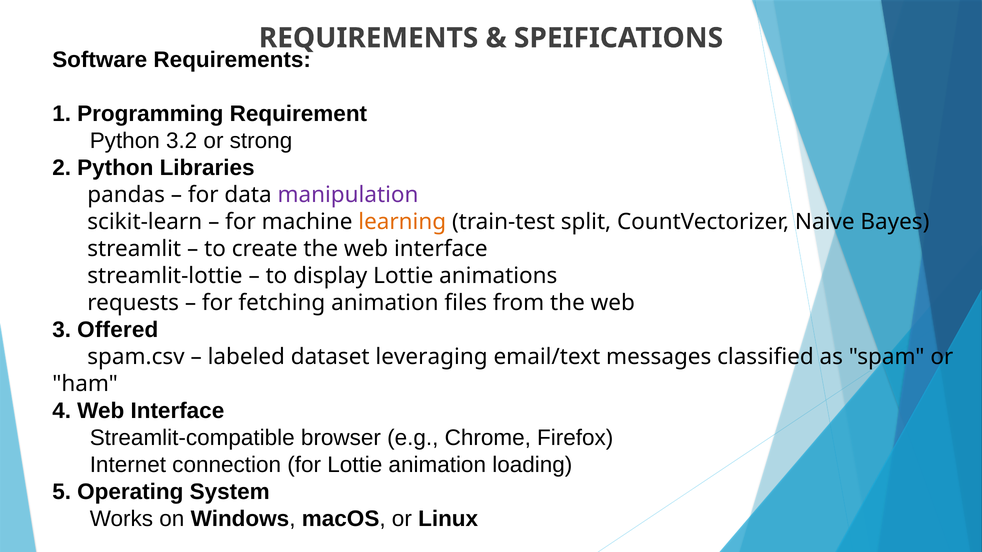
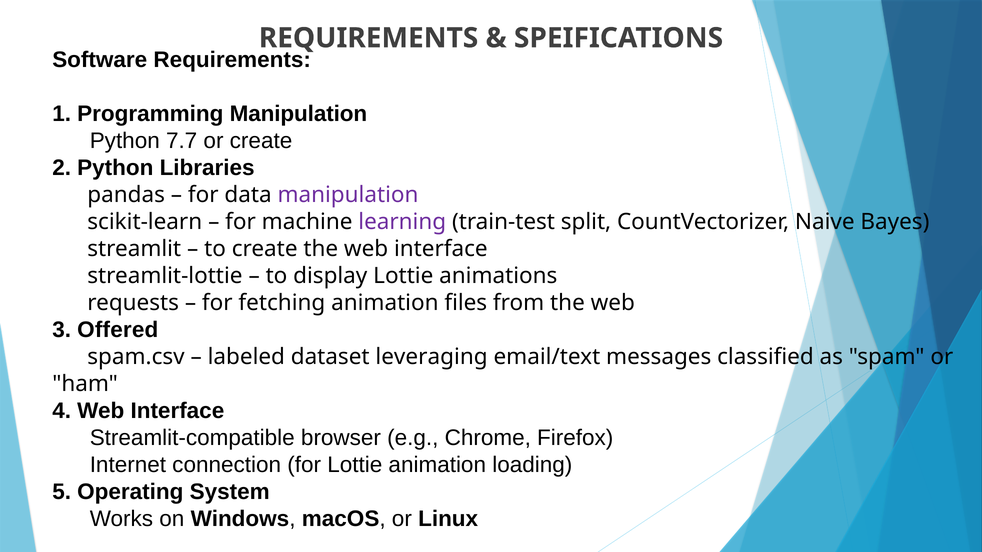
Programming Requirement: Requirement -> Manipulation
3.2: 3.2 -> 7.7
or strong: strong -> create
learning colour: orange -> purple
